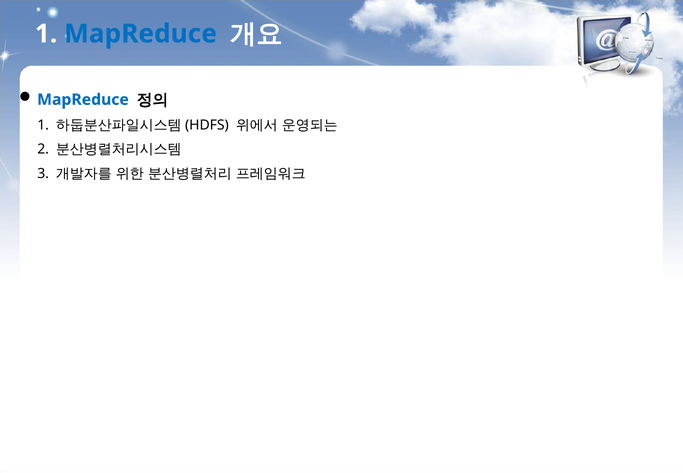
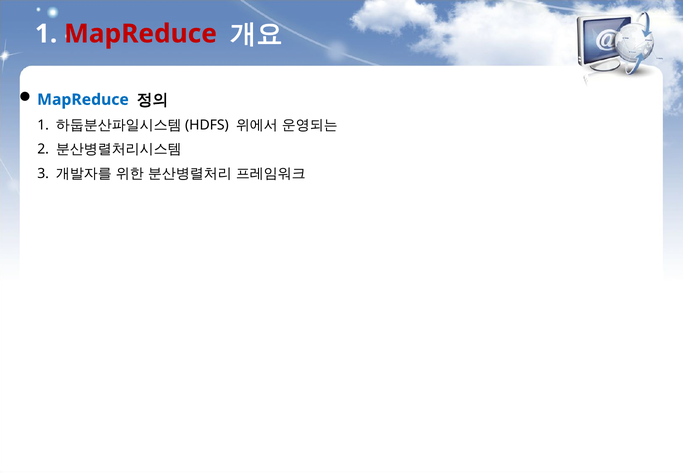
MapReduce at (141, 34) colour: blue -> red
